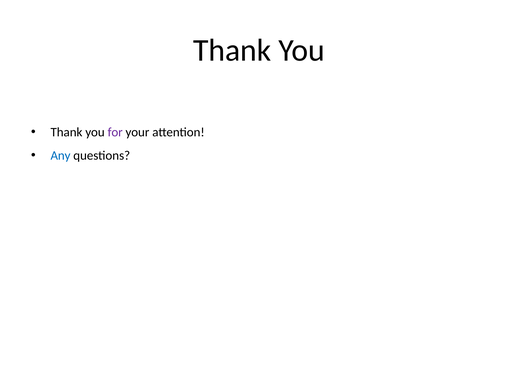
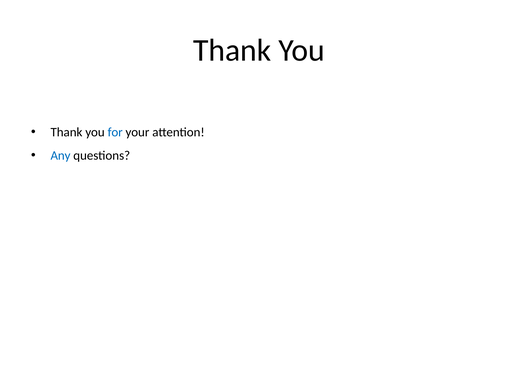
for colour: purple -> blue
